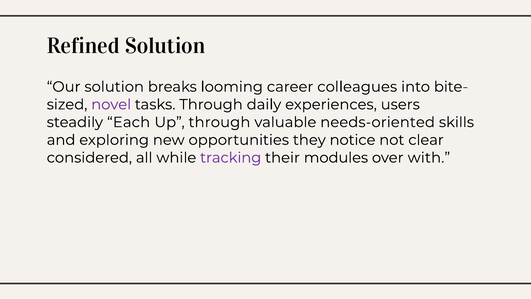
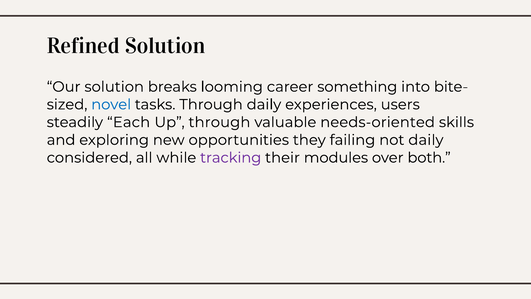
colleagues: colleagues -> something
novel colour: purple -> blue
notice: notice -> failing
not clear: clear -> daily
with: with -> both
